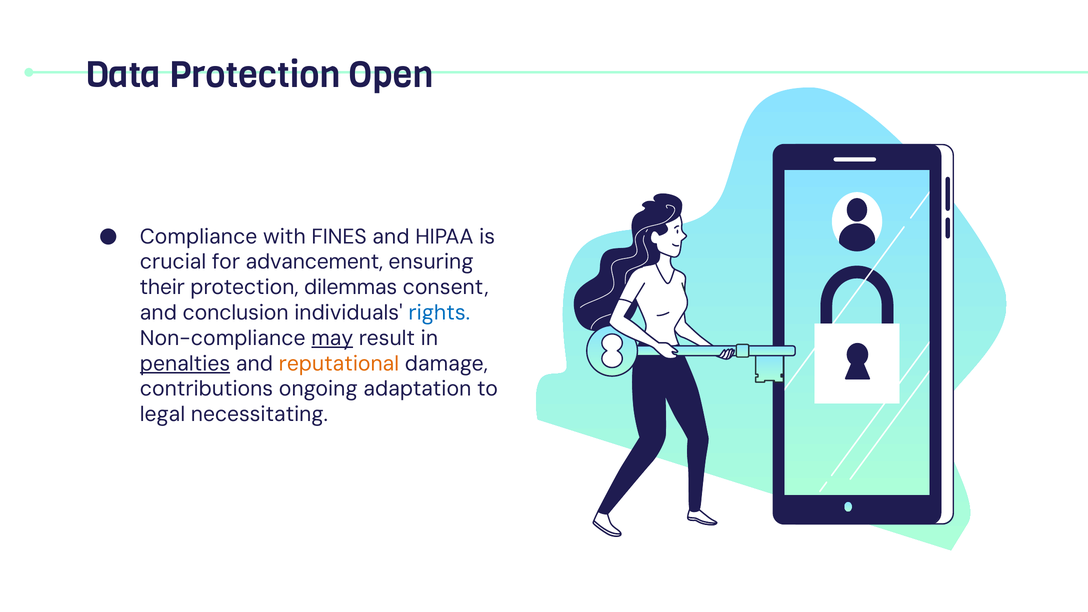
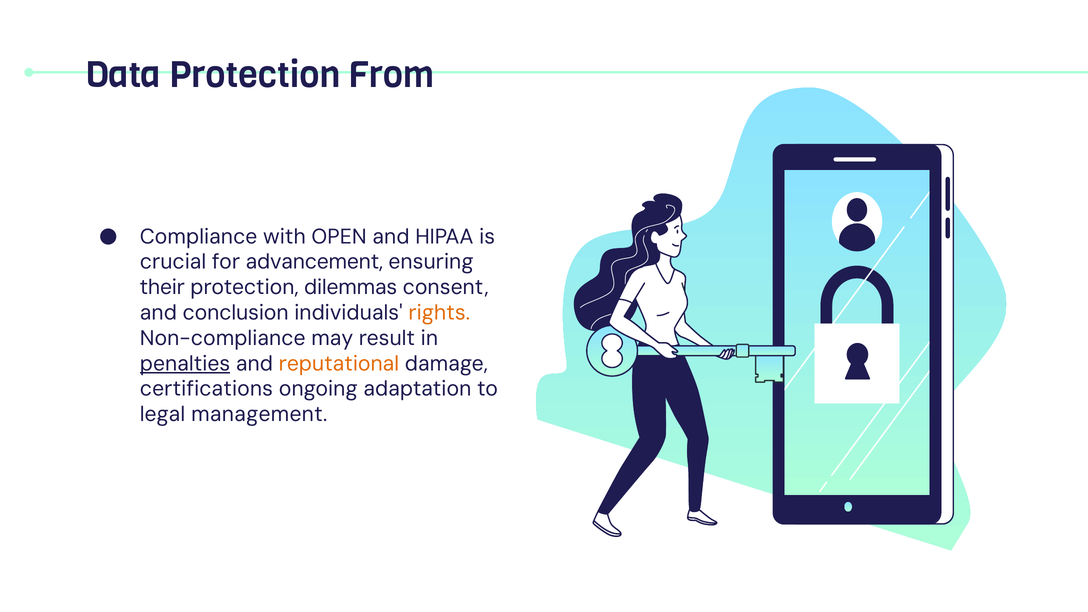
Open: Open -> From
FINES: FINES -> OPEN
rights colour: blue -> orange
may underline: present -> none
contributions: contributions -> certifications
necessitating: necessitating -> management
